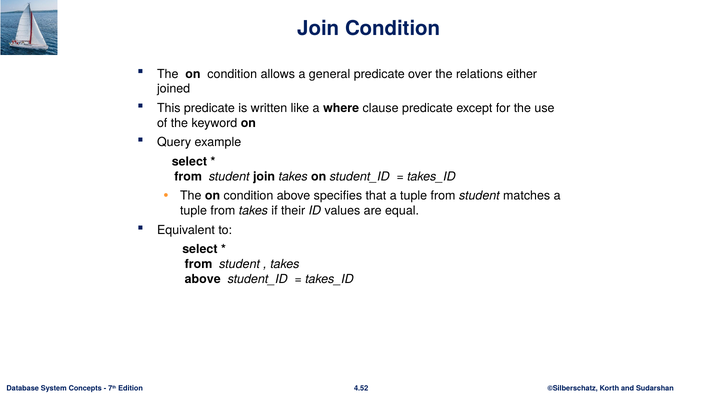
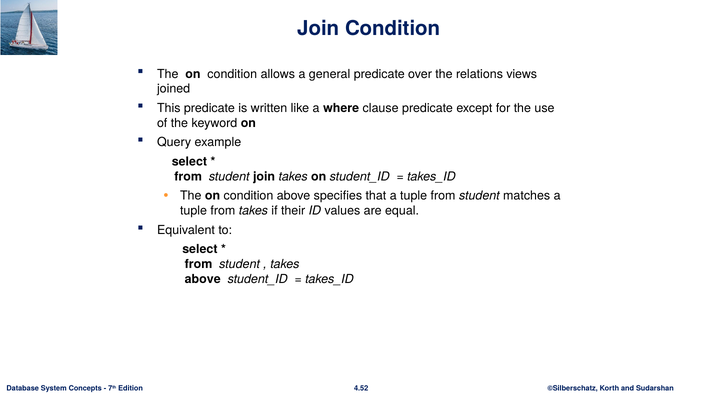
either: either -> views
